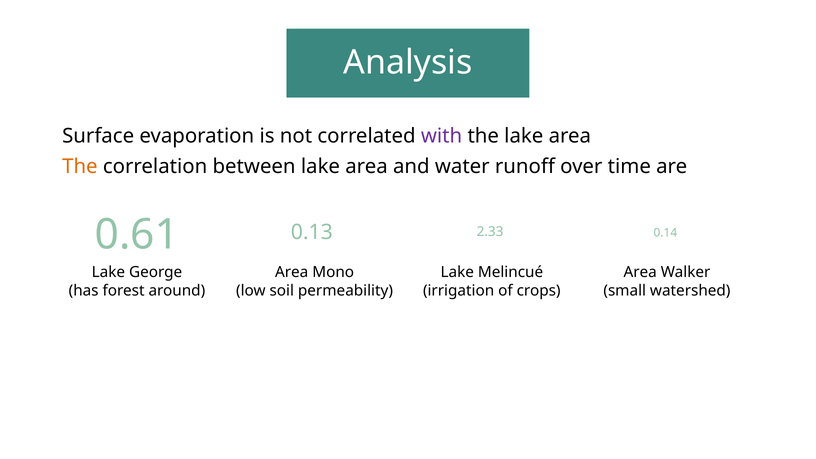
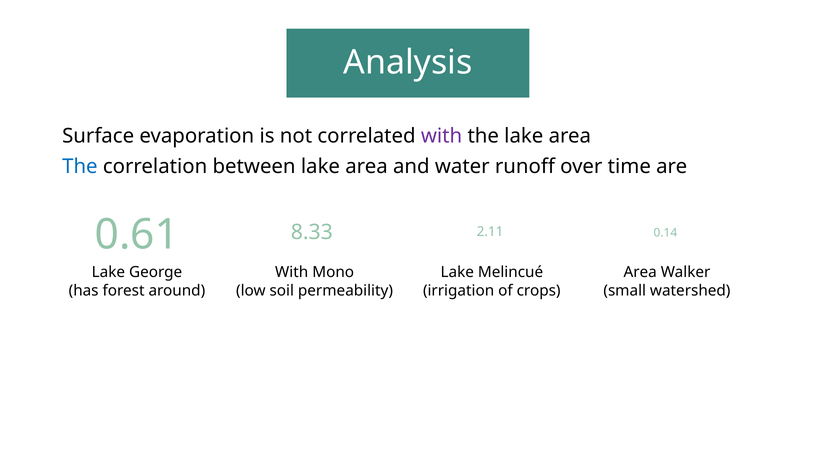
The at (80, 167) colour: orange -> blue
0.13: 0.13 -> 8.33
2.33: 2.33 -> 2.11
Area at (292, 272): Area -> With
